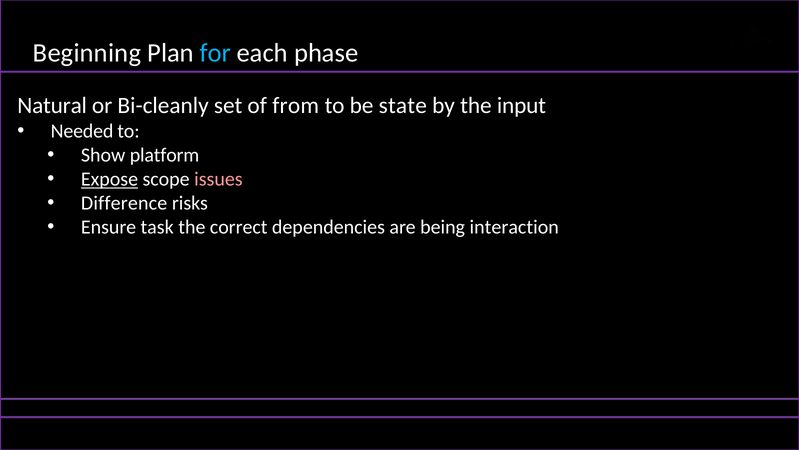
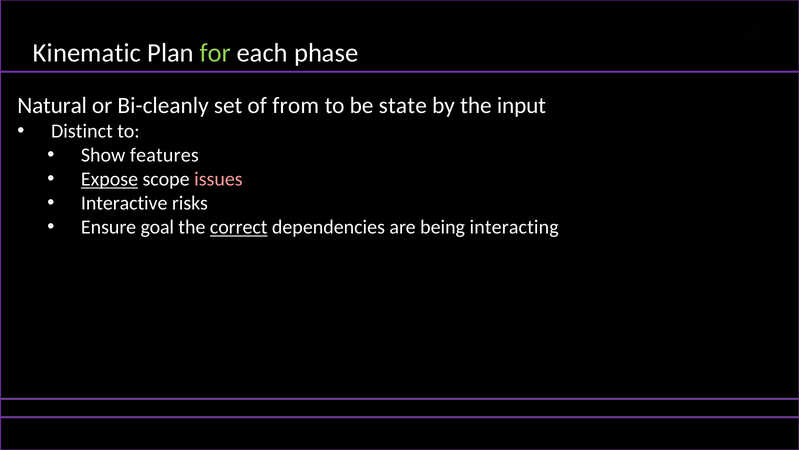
Beginning: Beginning -> Kinematic
for colour: light blue -> light green
Needed: Needed -> Distinct
platform: platform -> features
Difference: Difference -> Interactive
task: task -> goal
correct underline: none -> present
interaction: interaction -> interacting
